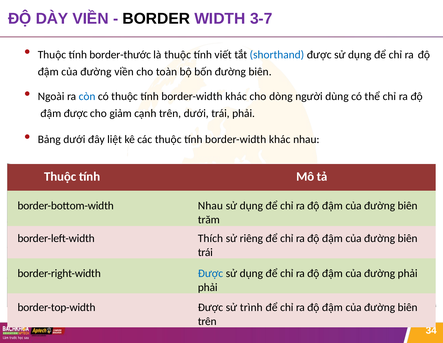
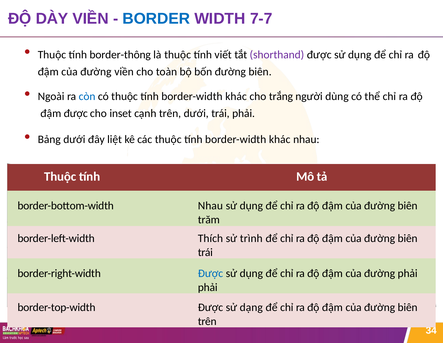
BORDER colour: black -> blue
3-7: 3-7 -> 7-7
border-thước: border-thước -> border-thông
shorthand colour: blue -> purple
dòng: dòng -> trắng
giảm: giảm -> inset
riêng: riêng -> trình
trình: trình -> dạng
